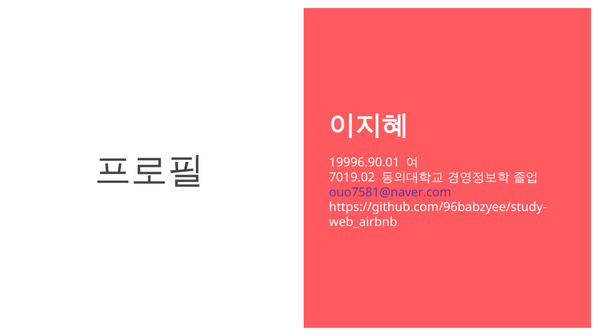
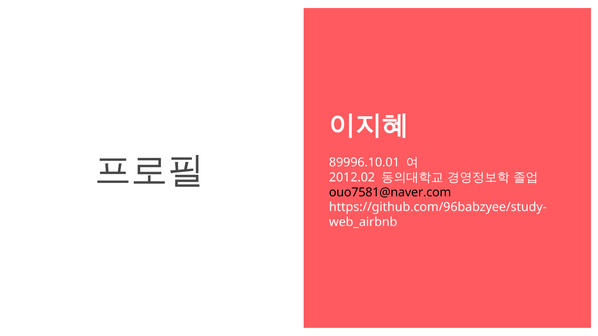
19996.90.01: 19996.90.01 -> 89996.10.01
7019.02: 7019.02 -> 2012.02
ouo7581@naver.com colour: purple -> black
